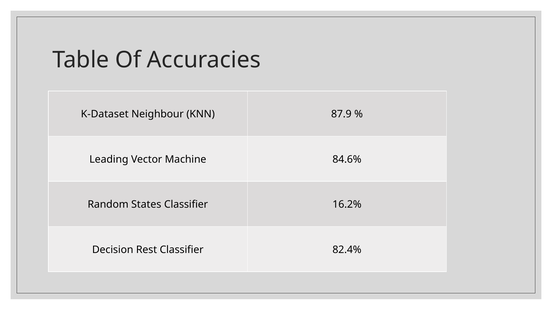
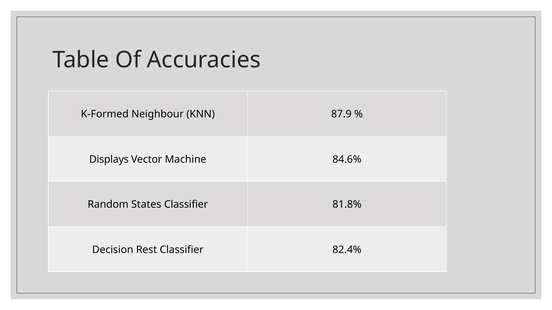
K-Dataset: K-Dataset -> K-Formed
Leading: Leading -> Displays
16.2%: 16.2% -> 81.8%
